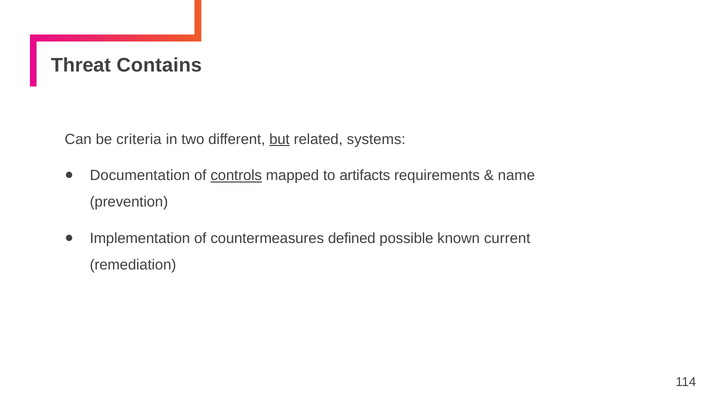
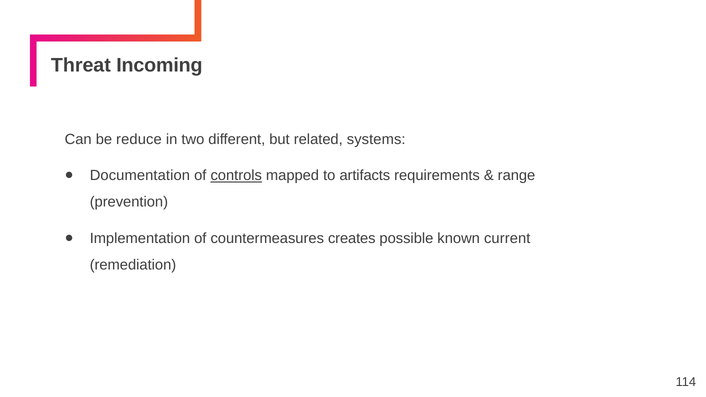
Contains: Contains -> Incoming
criteria: criteria -> reduce
but underline: present -> none
name: name -> range
defined: defined -> creates
